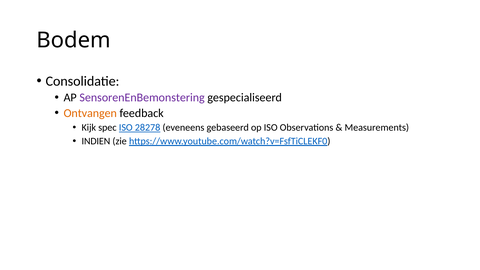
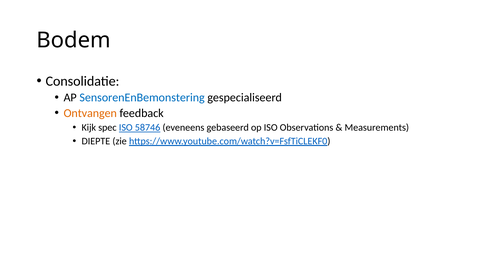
SensorenEnBemonstering colour: purple -> blue
28278: 28278 -> 58746
INDIEN: INDIEN -> DIEPTE
